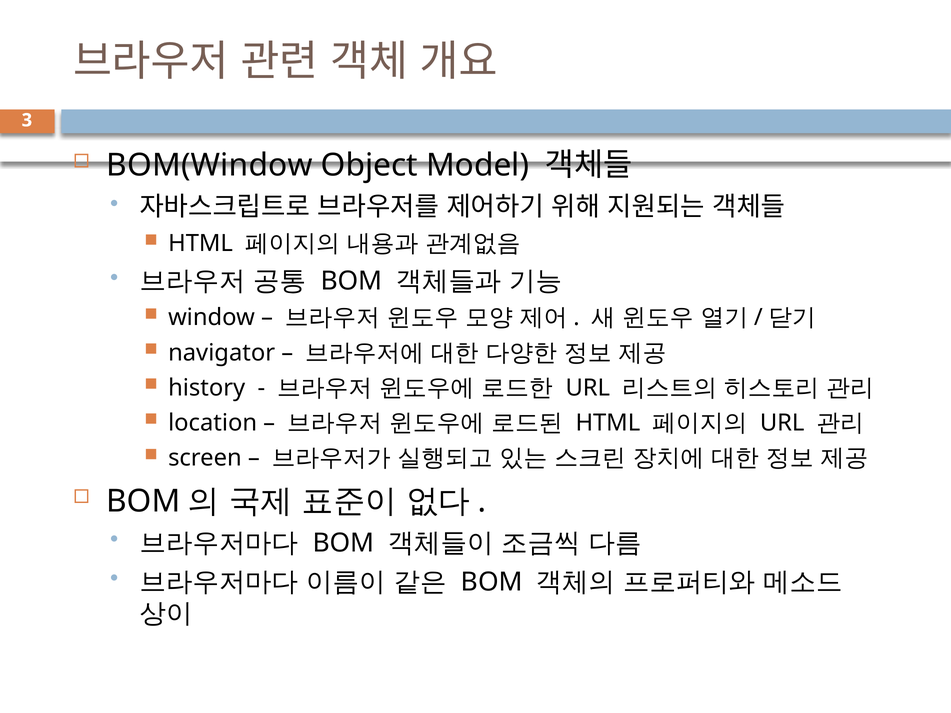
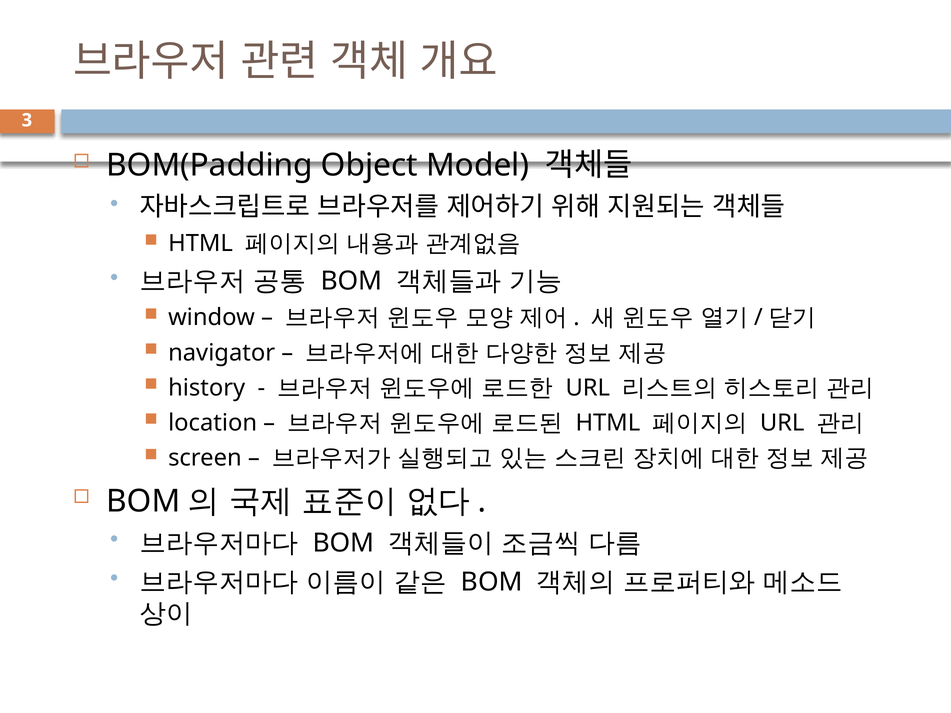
BOM(Window: BOM(Window -> BOM(Padding
